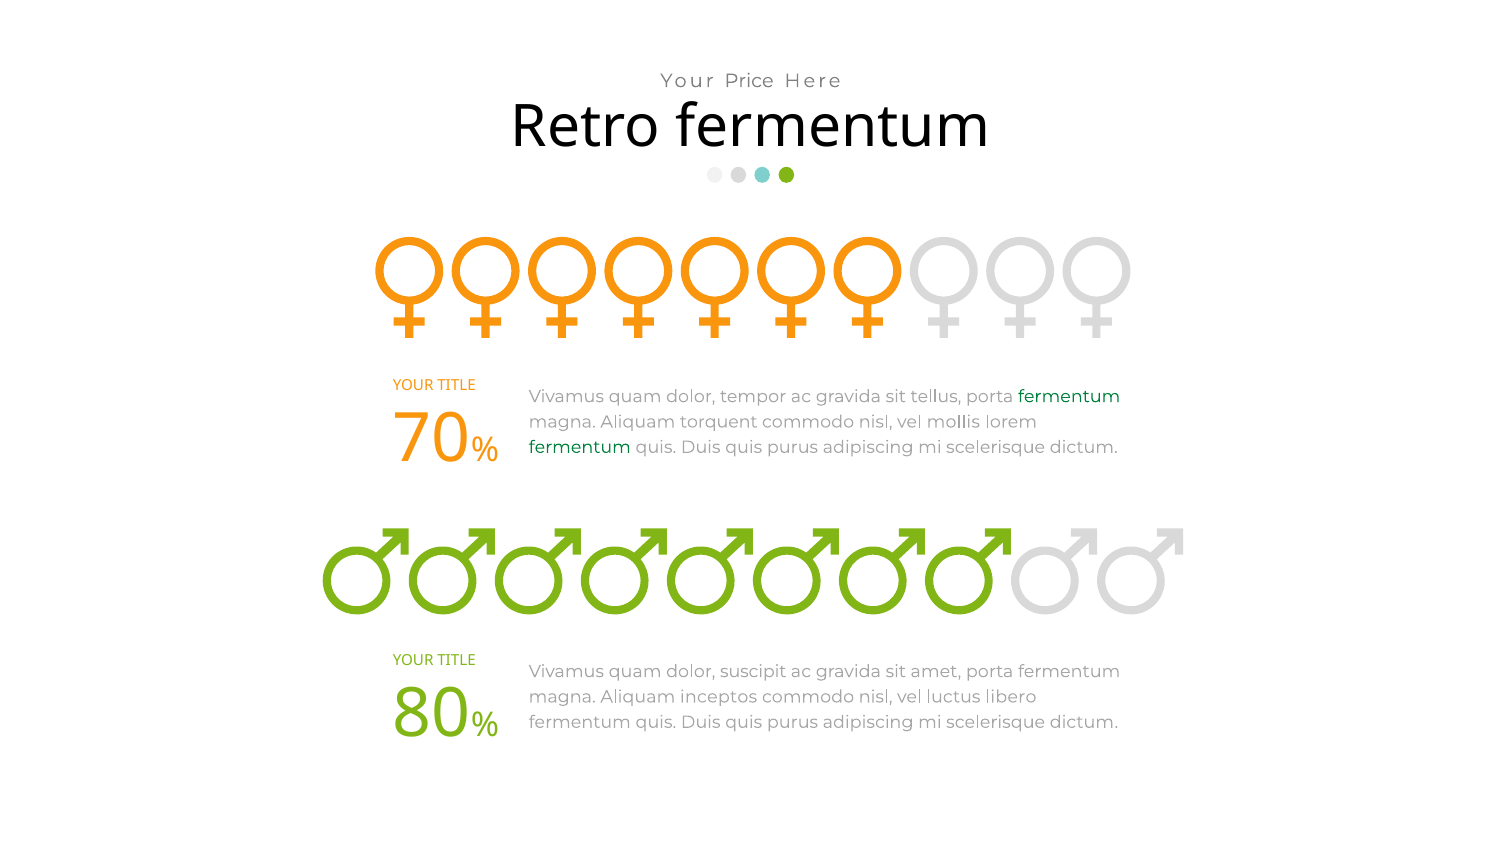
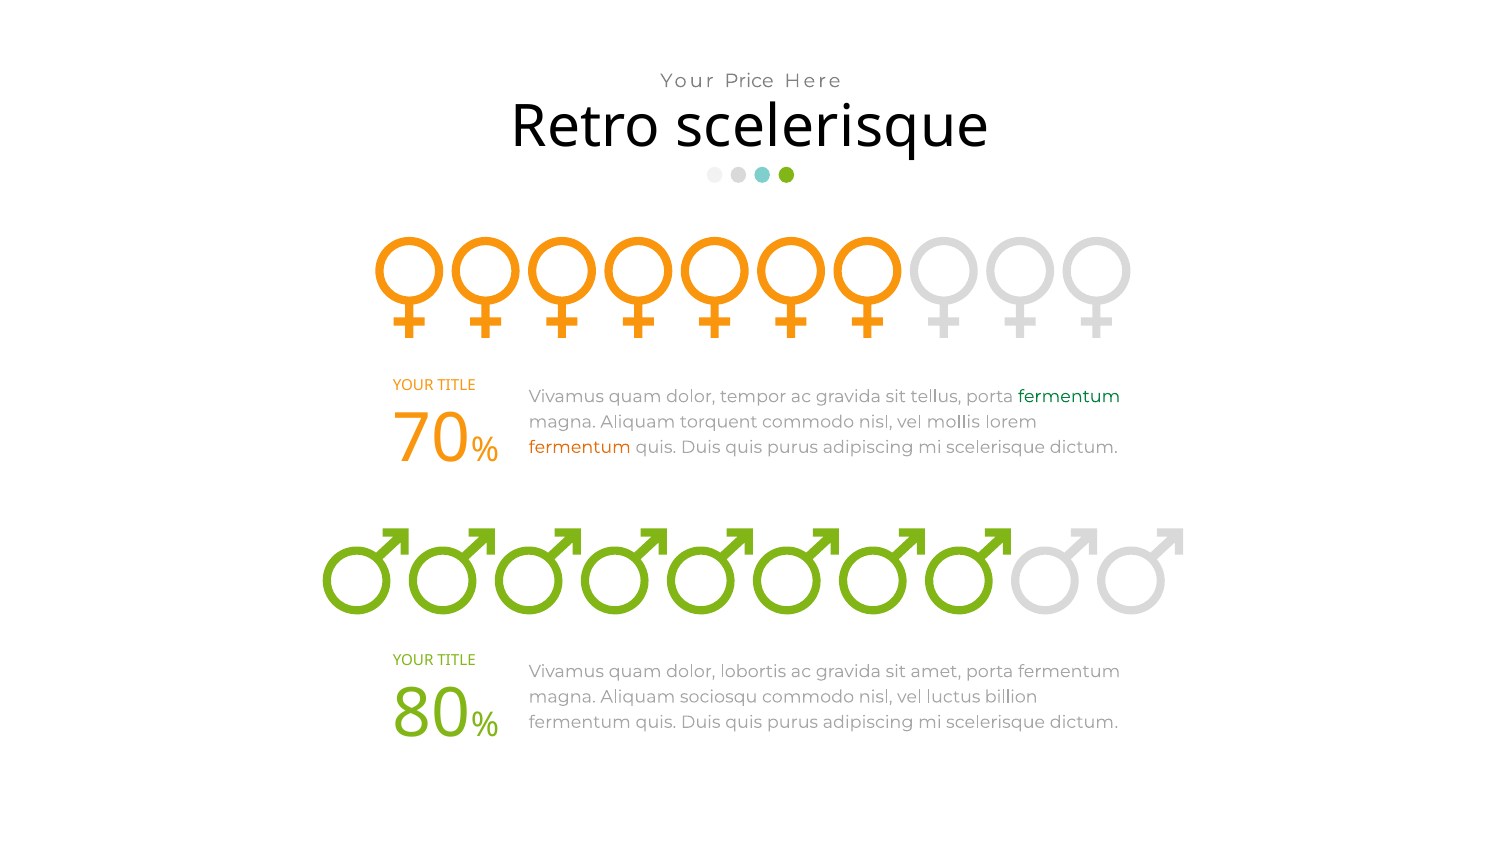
Retro fermentum: fermentum -> scelerisque
fermentum at (580, 447) colour: green -> orange
suscipit: suscipit -> lobortis
inceptos: inceptos -> sociosqu
libero: libero -> billion
